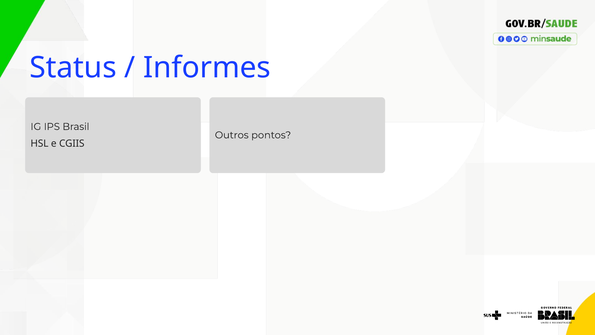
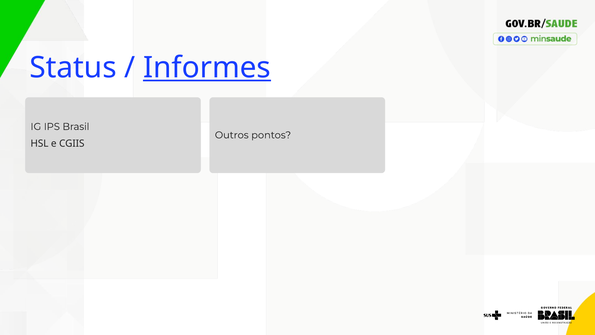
Informes underline: none -> present
